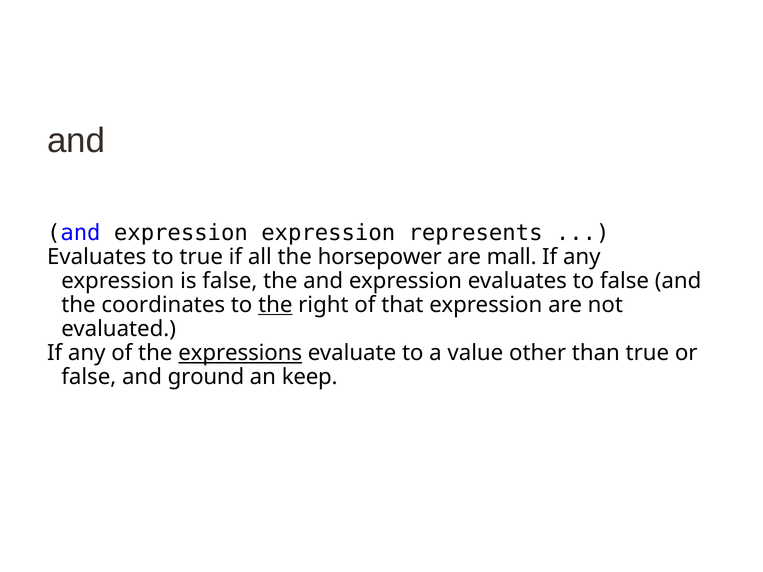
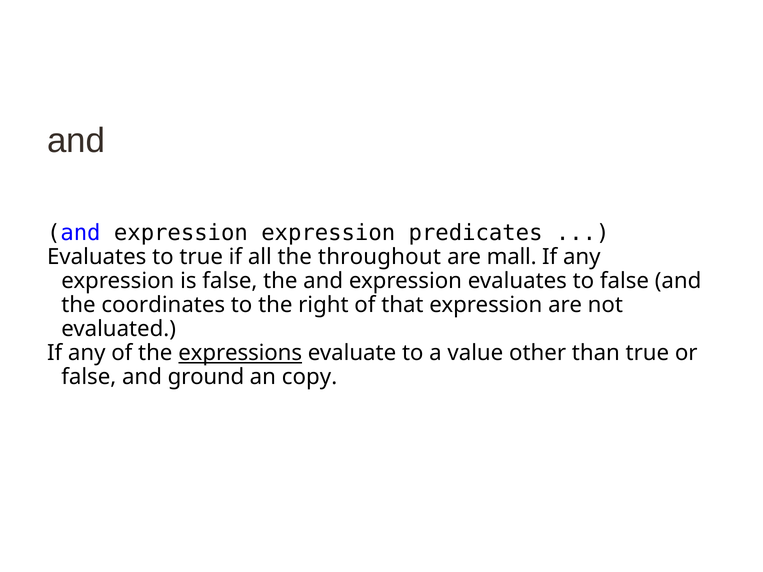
represents: represents -> predicates
horsepower: horsepower -> throughout
the at (275, 305) underline: present -> none
keep: keep -> copy
